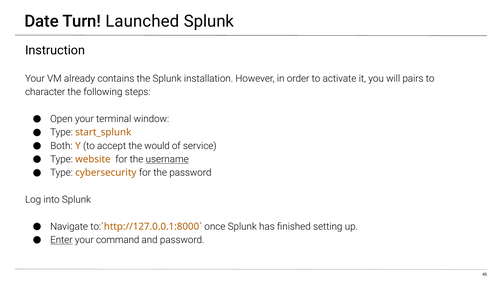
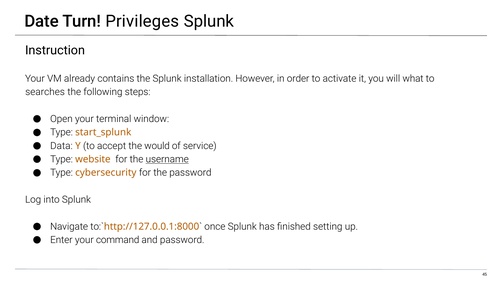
Launched: Launched -> Privileges
pairs: pairs -> what
character: character -> searches
Both: Both -> Data
Enter underline: present -> none
